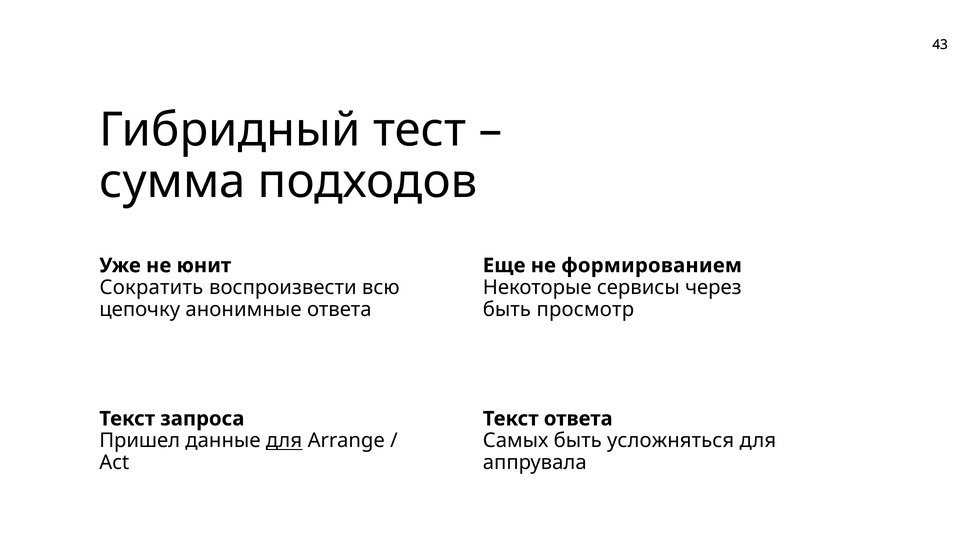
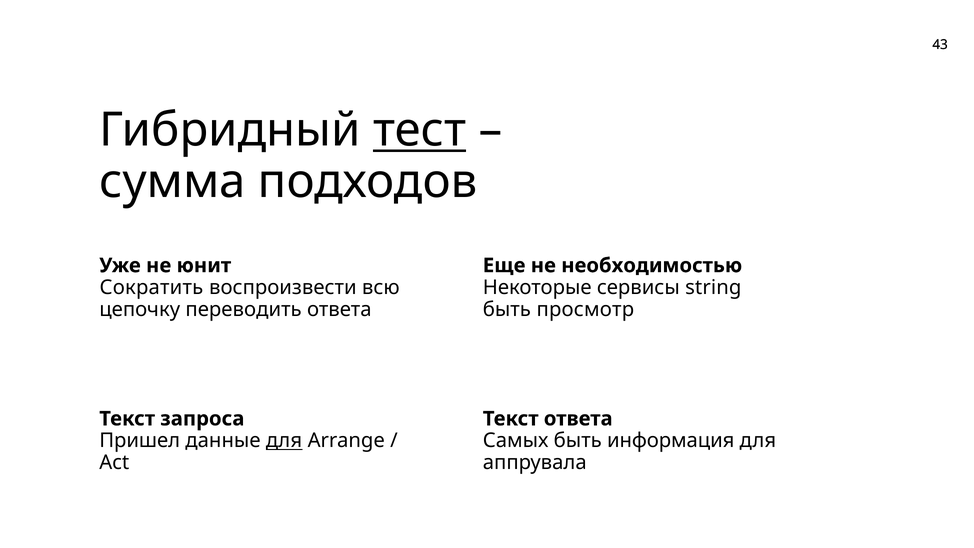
тест underline: none -> present
формированием: формированием -> необходимостью
через: через -> string
анонимные: анонимные -> переводить
усложняться: усложняться -> информация
